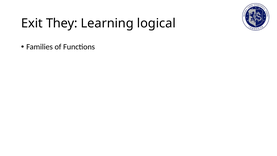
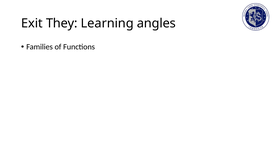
logical: logical -> angles
